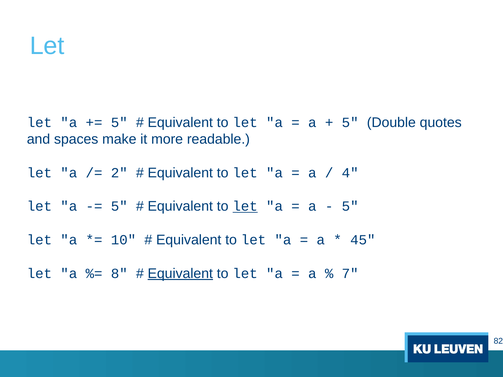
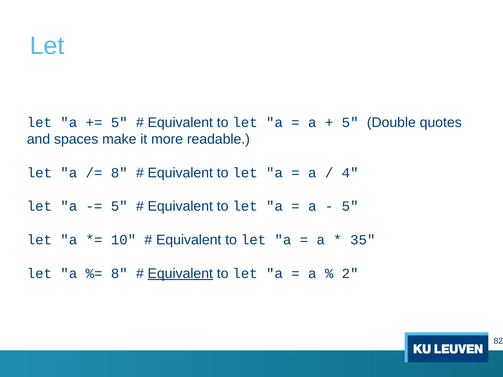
2 at (119, 173): 2 -> 8
let at (245, 207) underline: present -> none
45: 45 -> 35
7: 7 -> 2
